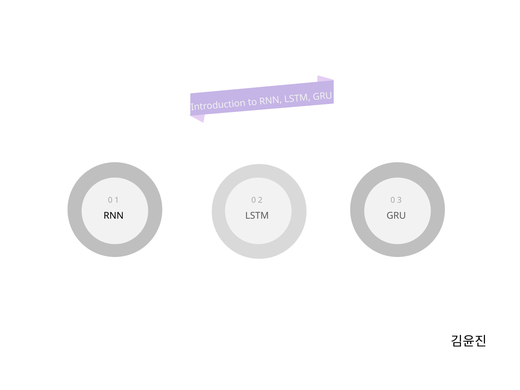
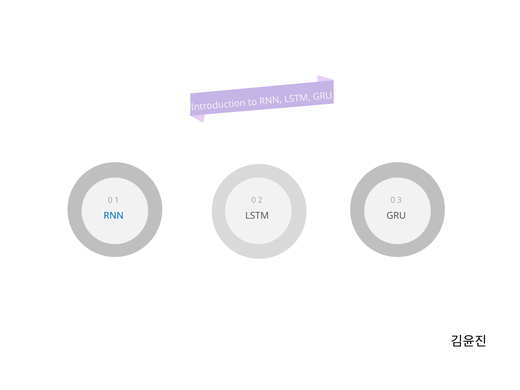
RNN at (114, 216) colour: black -> blue
